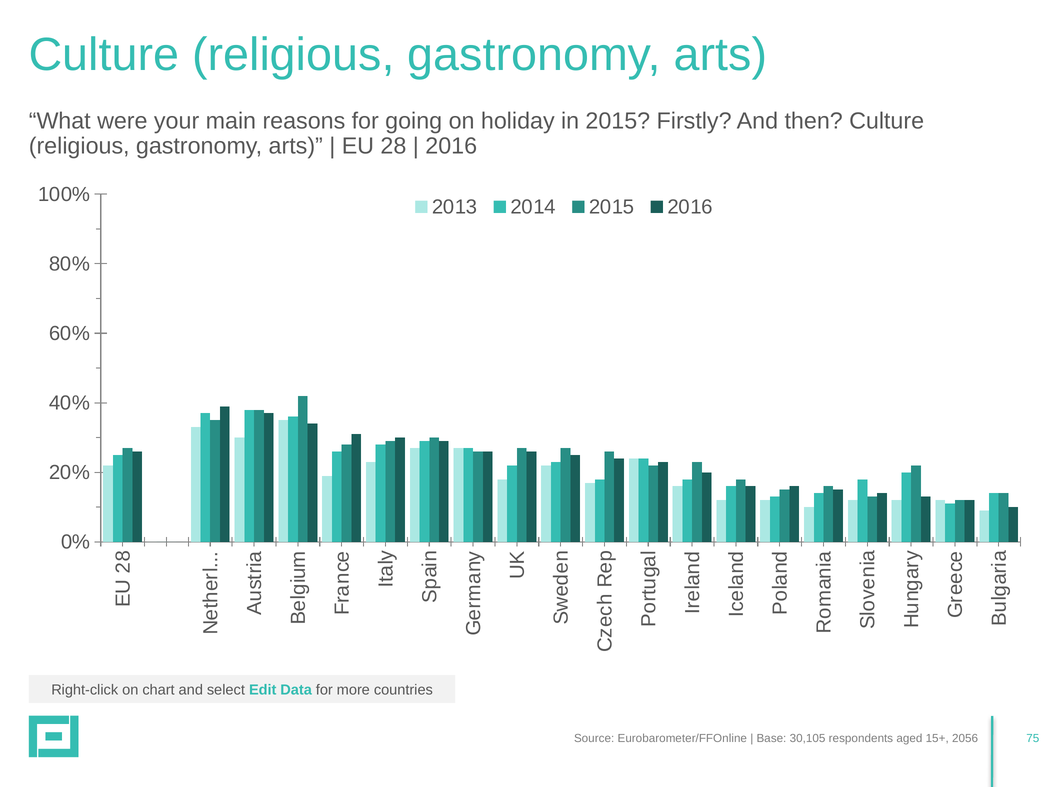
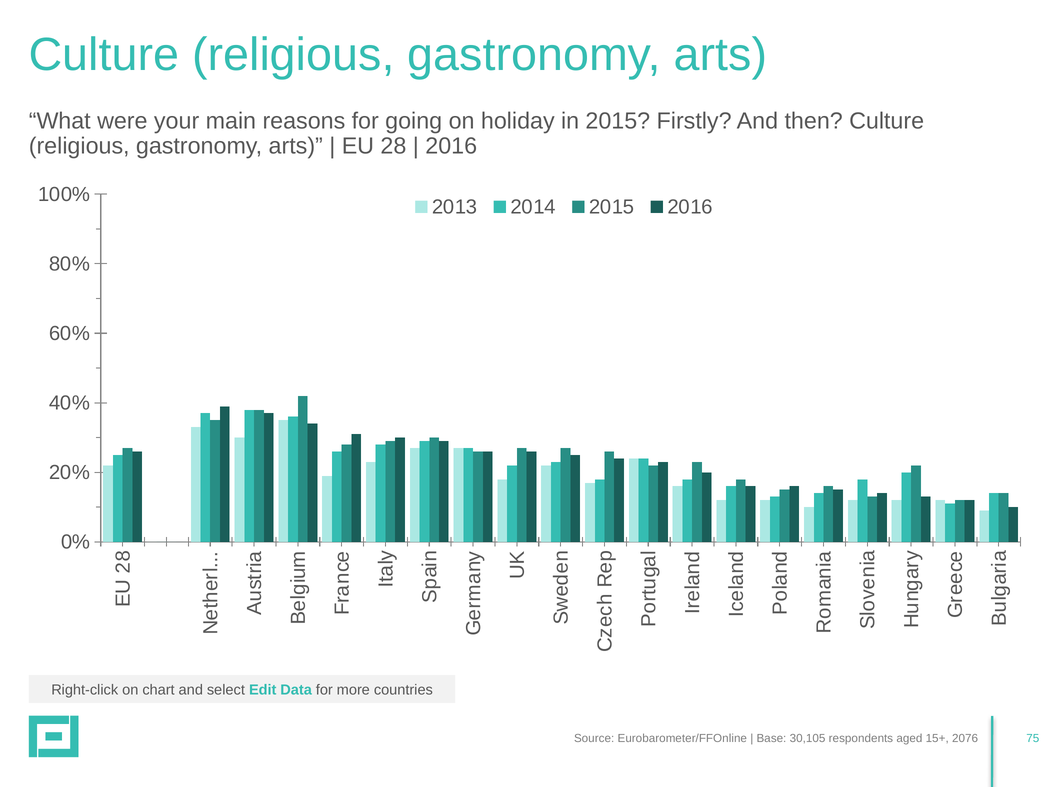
2056: 2056 -> 2076
